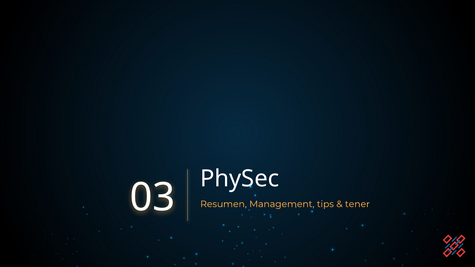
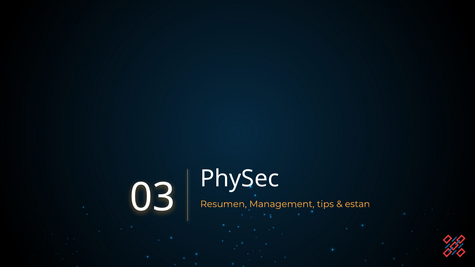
tener: tener -> estan
